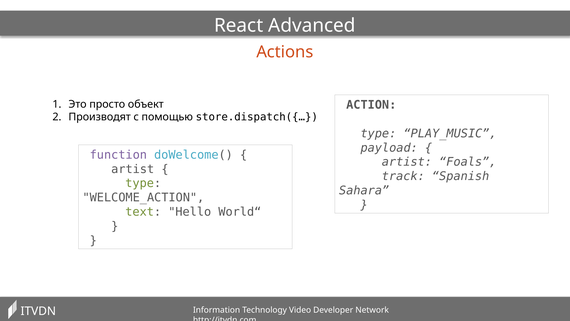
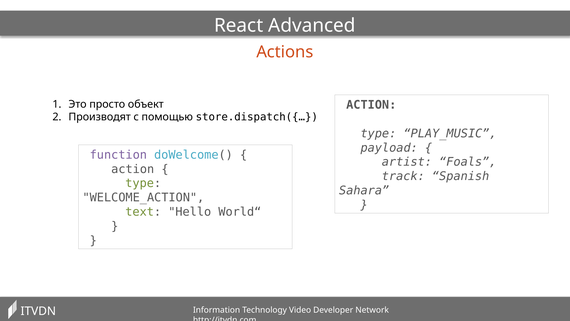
artist at (133, 169): artist -> action
